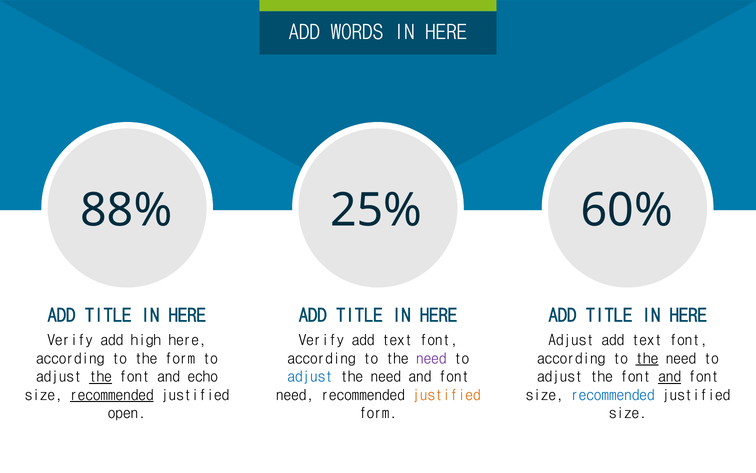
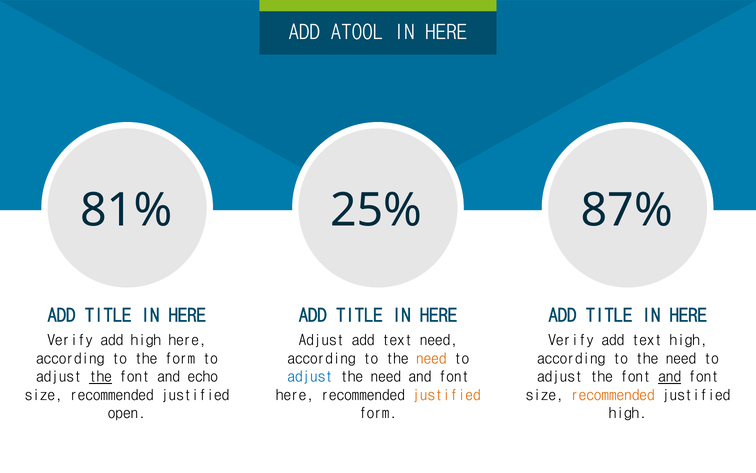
WORDS: WORDS -> ATOOL
88%: 88% -> 81%
60%: 60% -> 87%
Verify at (321, 340): Verify -> Adjust
font at (439, 340): font -> need
Adjust at (571, 340): Adjust -> Verify
font at (689, 340): font -> high
need at (431, 358) colour: purple -> orange
the at (647, 358) underline: present -> none
recommended at (112, 395) underline: present -> none
need at (295, 395): need -> here
recommended at (613, 395) colour: blue -> orange
size at (628, 413): size -> high
